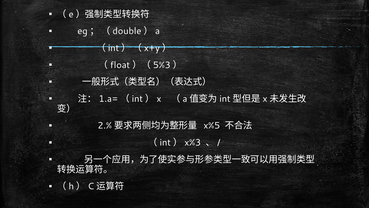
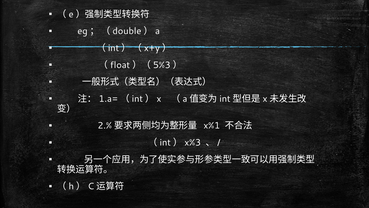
x%5: x%5 -> x%1
